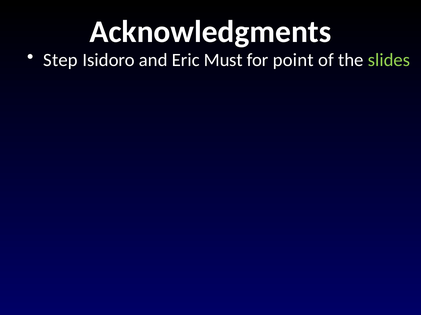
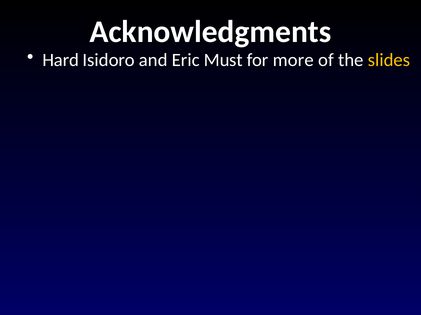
Step: Step -> Hard
point: point -> more
slides colour: light green -> yellow
